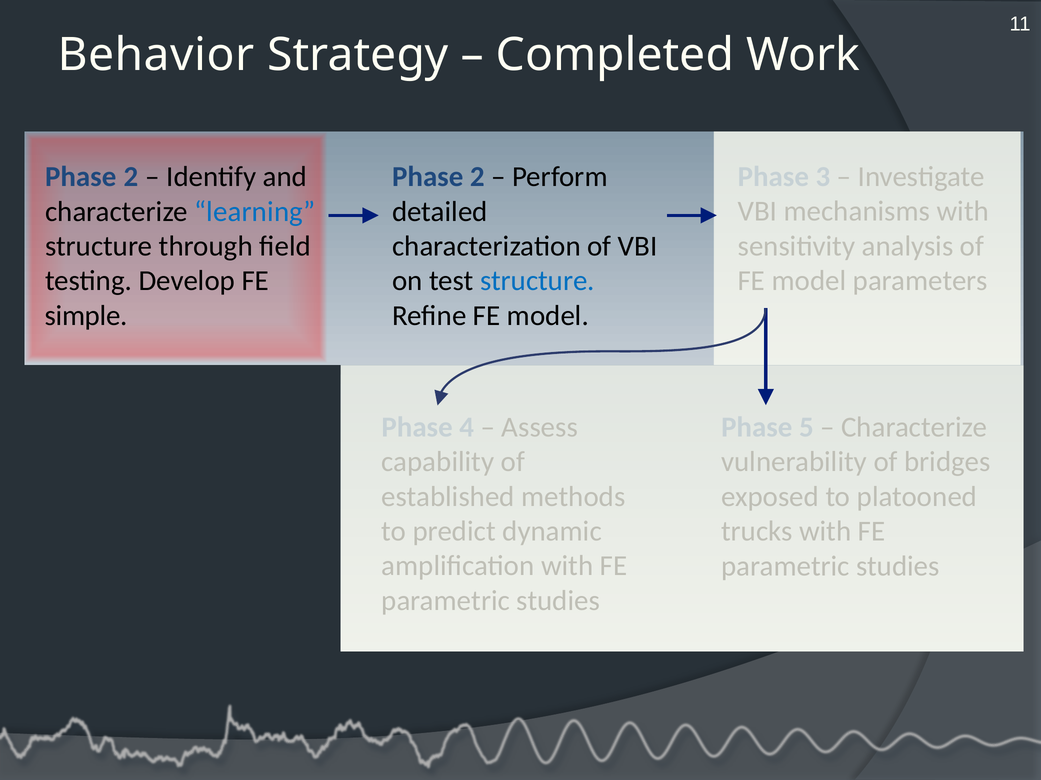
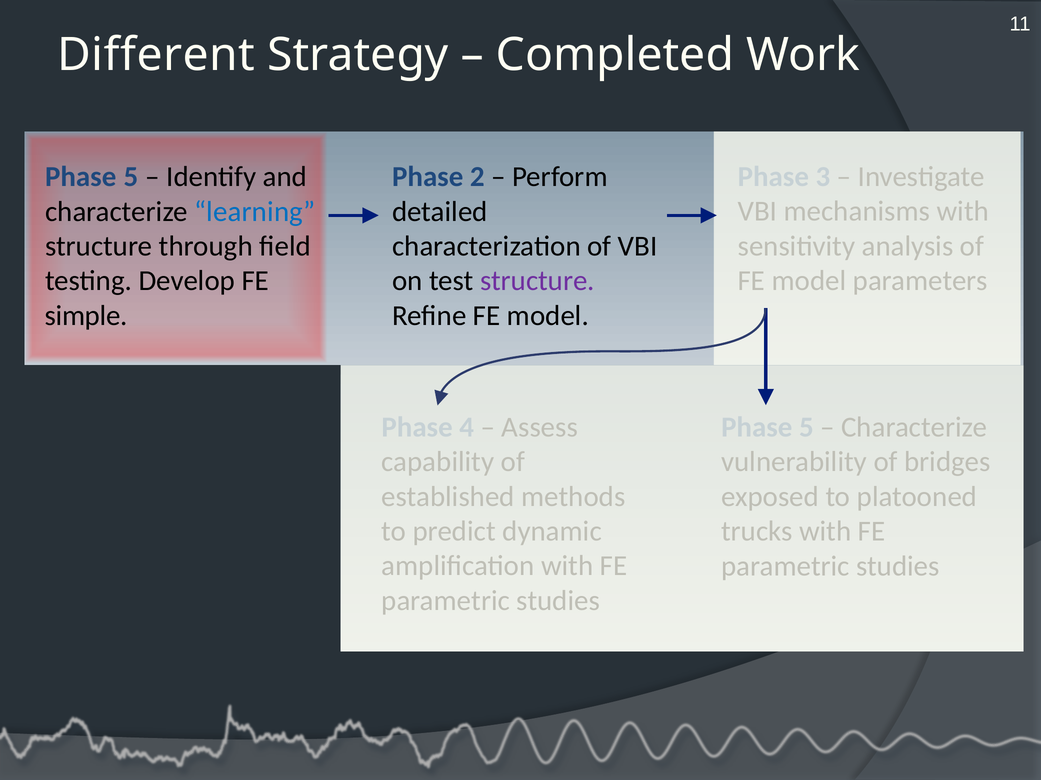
Behavior: Behavior -> Different
2 at (131, 177): 2 -> 5
structure at (537, 281) colour: blue -> purple
